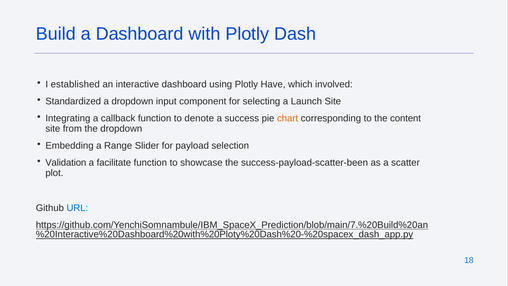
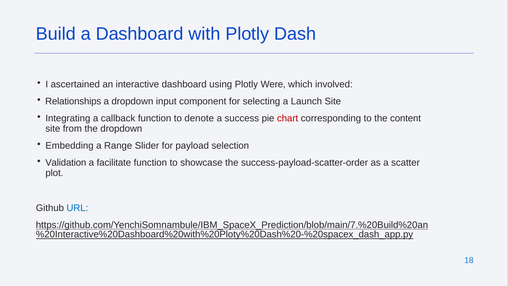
established: established -> ascertained
Have: Have -> Were
Standardized: Standardized -> Relationships
chart colour: orange -> red
success-payload-scatter-been: success-payload-scatter-been -> success-payload-scatter-order
